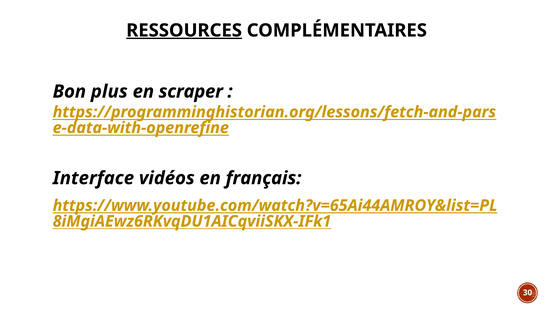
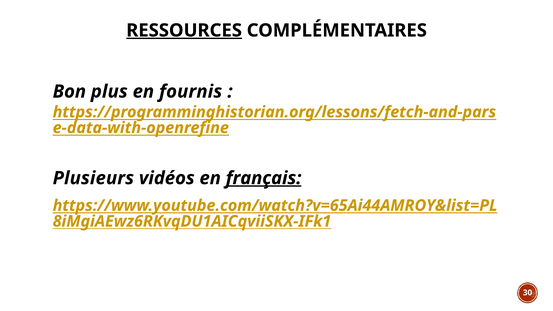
scraper: scraper -> fournis
Interface: Interface -> Plusieurs
français underline: none -> present
